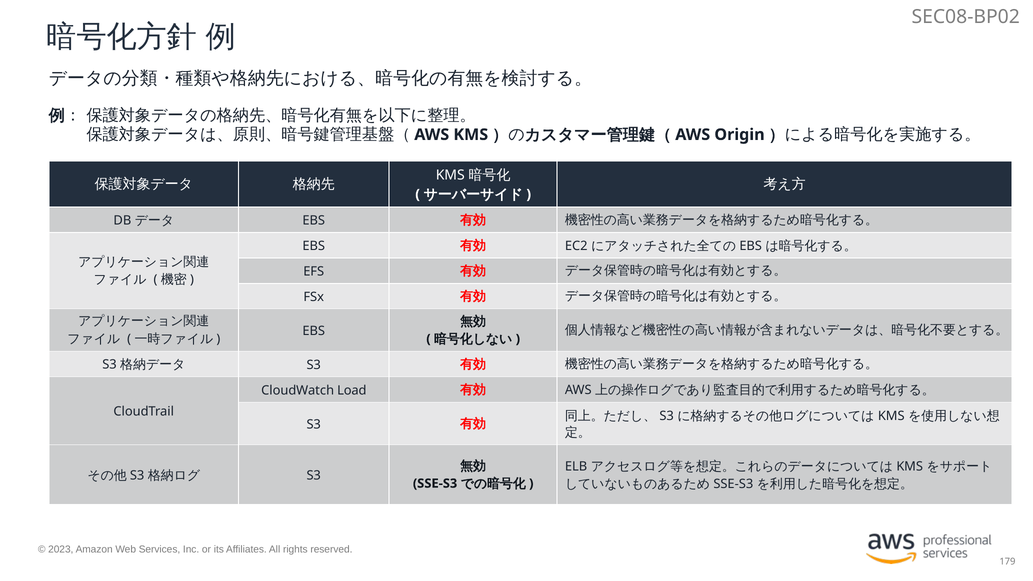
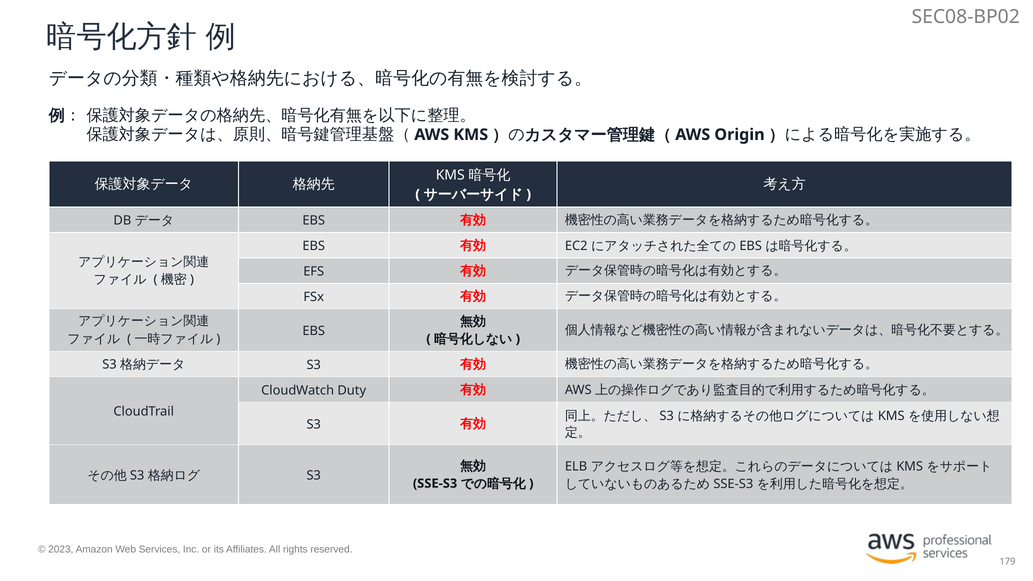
Load: Load -> Duty
